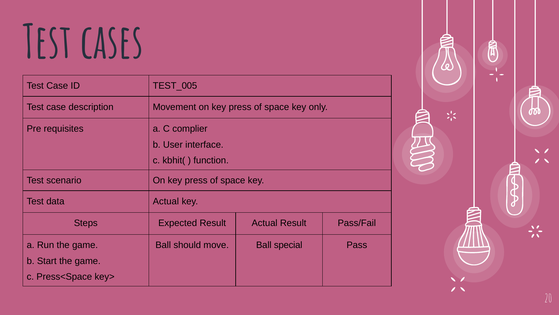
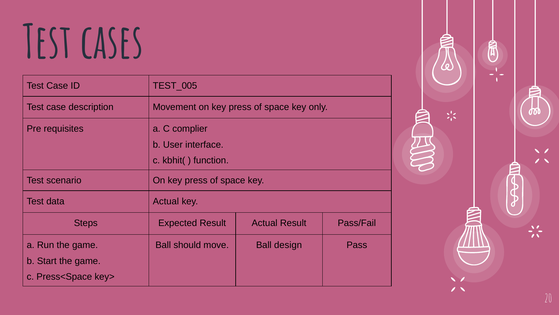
special: special -> design
